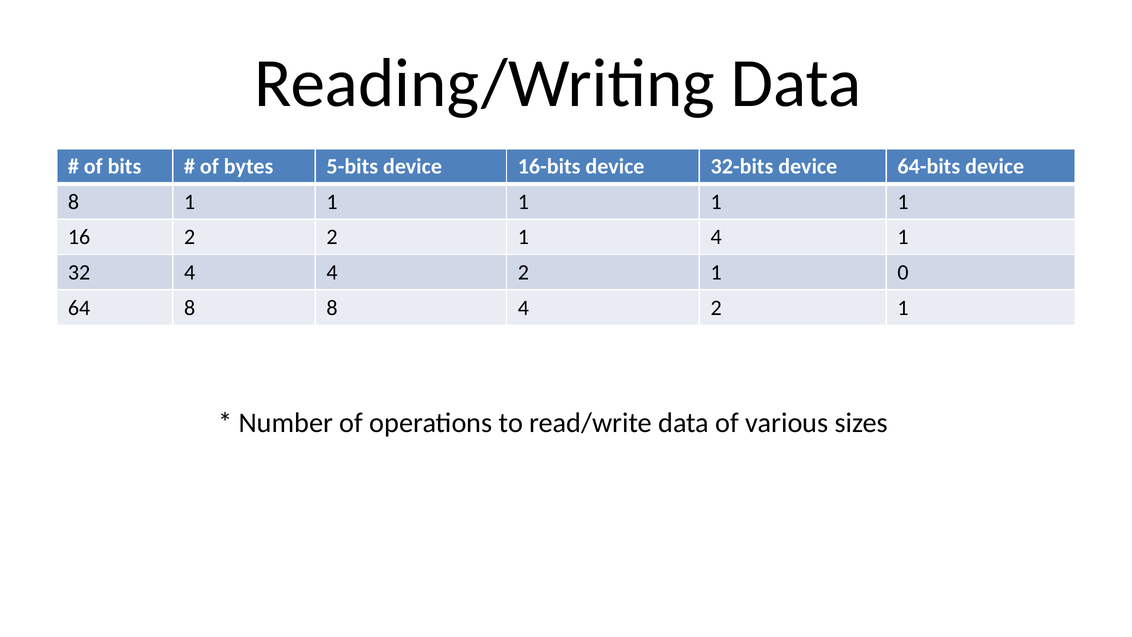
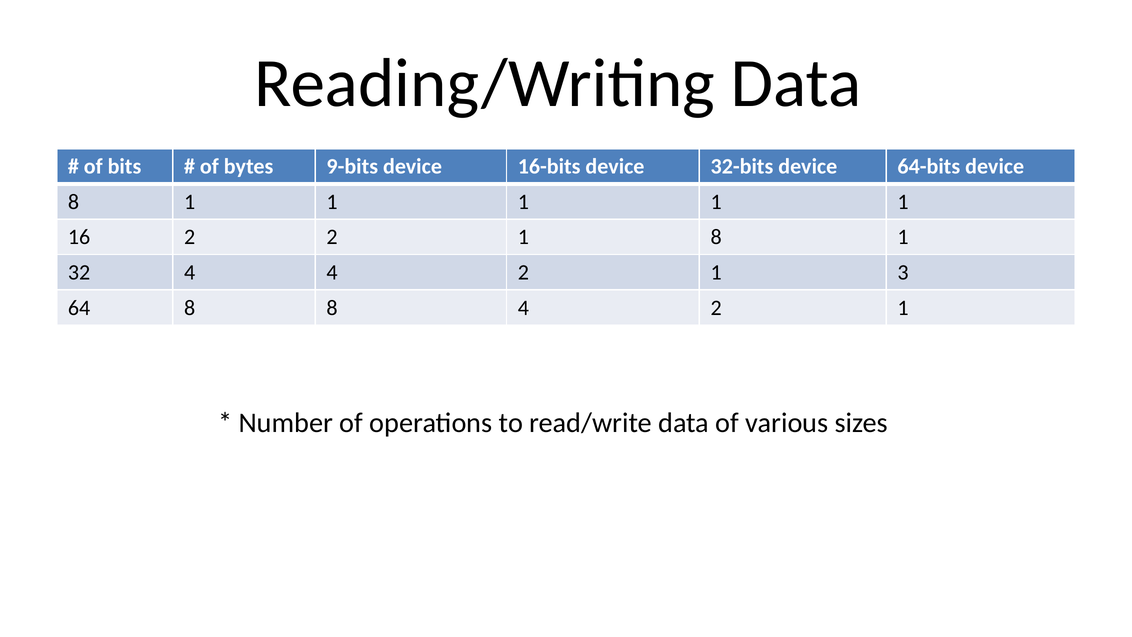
5-bits: 5-bits -> 9-bits
1 4: 4 -> 8
0: 0 -> 3
